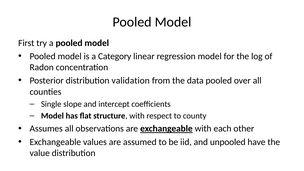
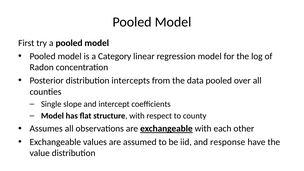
validation: validation -> intercepts
unpooled: unpooled -> response
